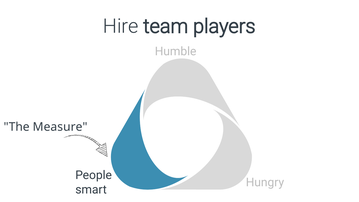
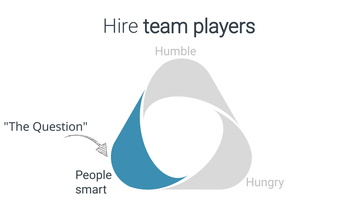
Measure: Measure -> Question
